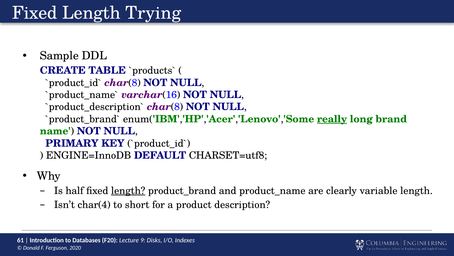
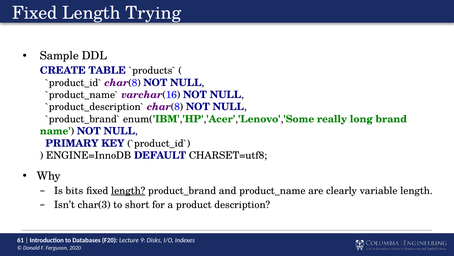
really underline: present -> none
half: half -> bits
char(4: char(4 -> char(3
